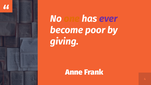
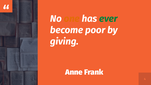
ever colour: purple -> green
